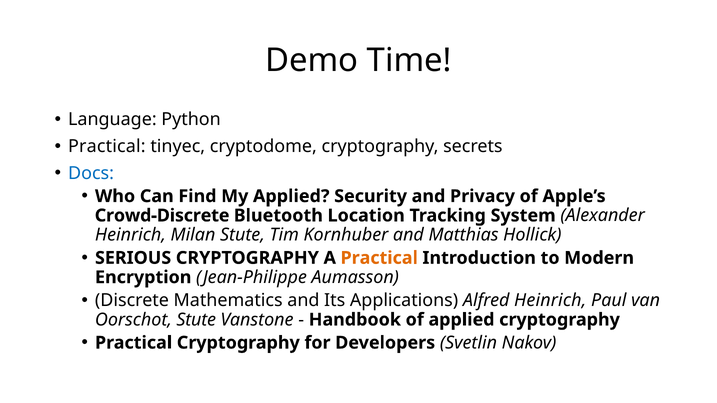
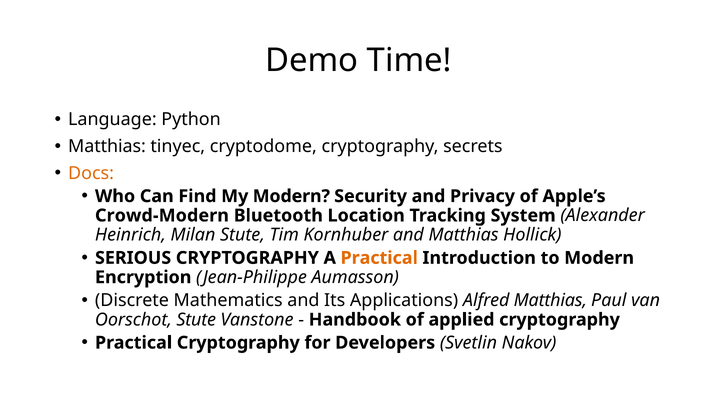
Practical at (107, 146): Practical -> Matthias
Docs colour: blue -> orange
My Applied: Applied -> Modern
Crowd-Discrete: Crowd-Discrete -> Crowd-Modern
Alfred Heinrich: Heinrich -> Matthias
